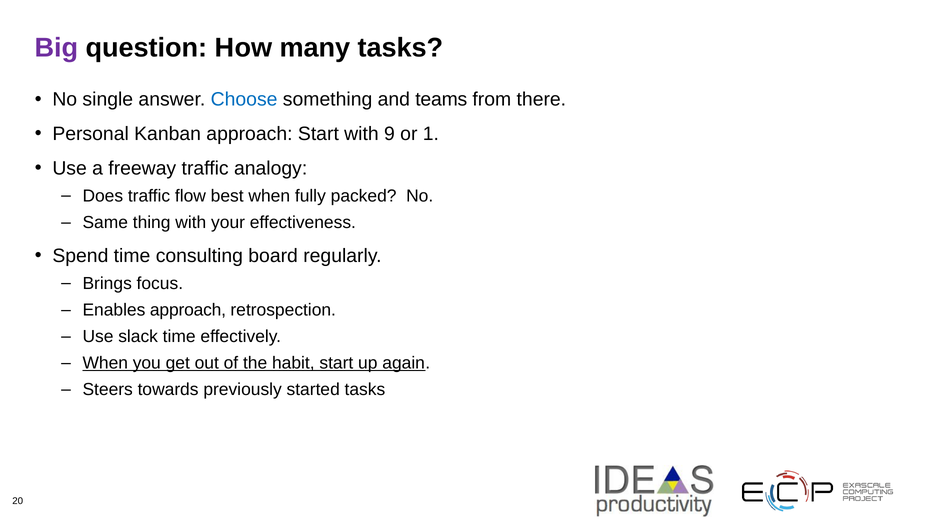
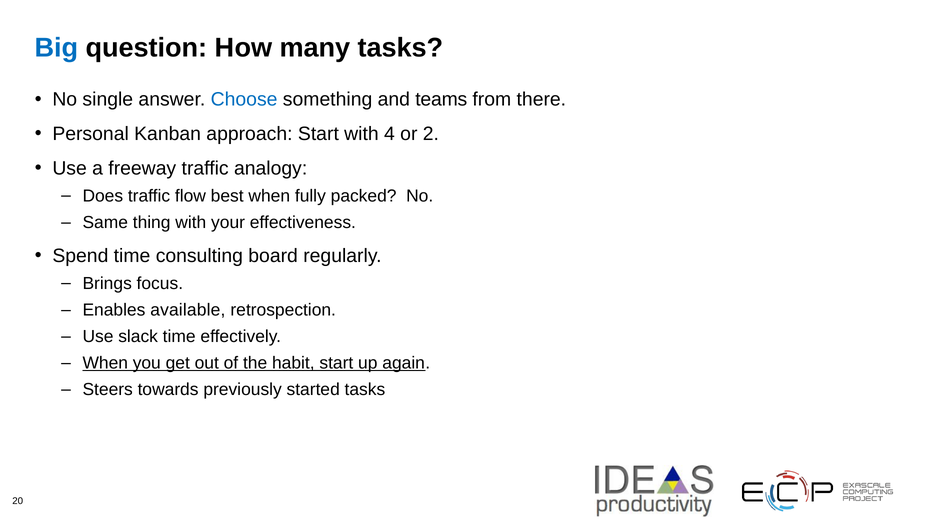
Big colour: purple -> blue
9: 9 -> 4
1: 1 -> 2
Enables approach: approach -> available
